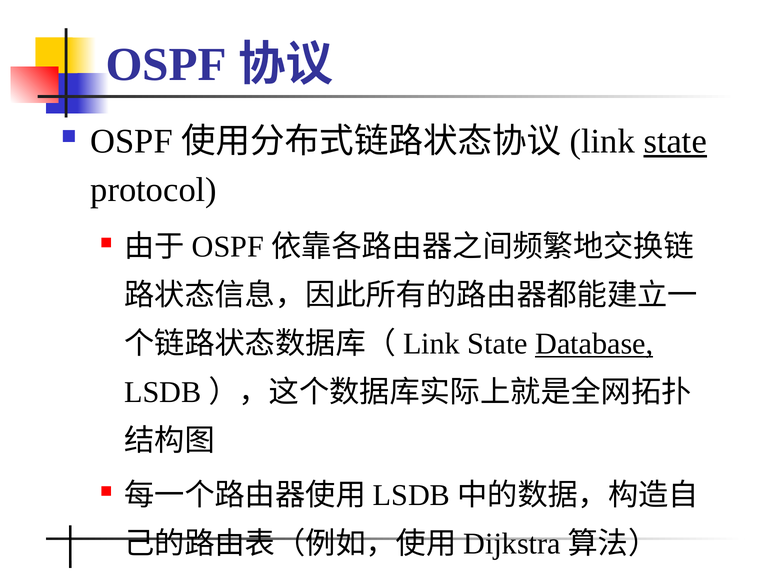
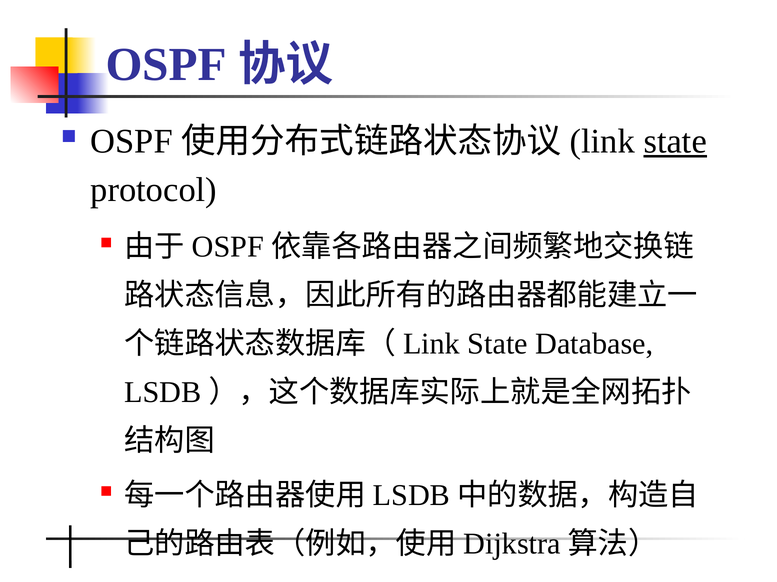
Database underline: present -> none
